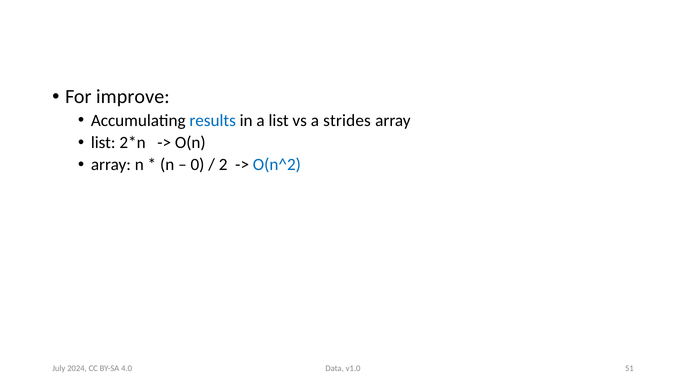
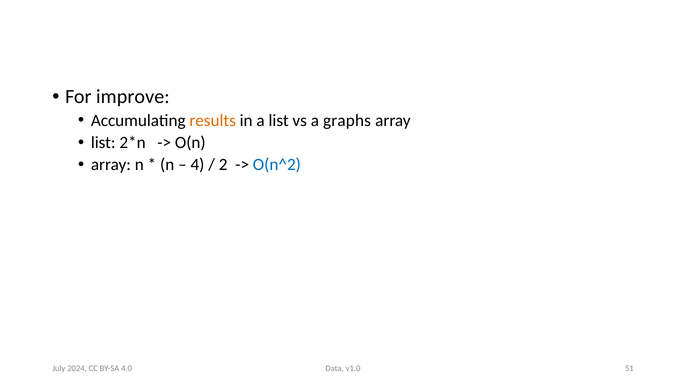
results colour: blue -> orange
strides: strides -> graphs
0: 0 -> 4
